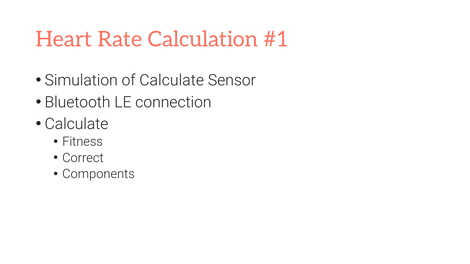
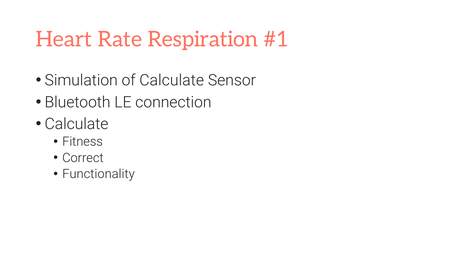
Calculation: Calculation -> Respiration
Components: Components -> Functionality
